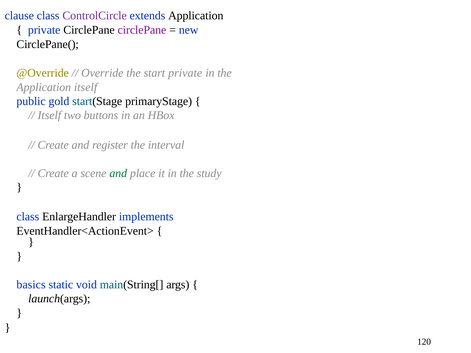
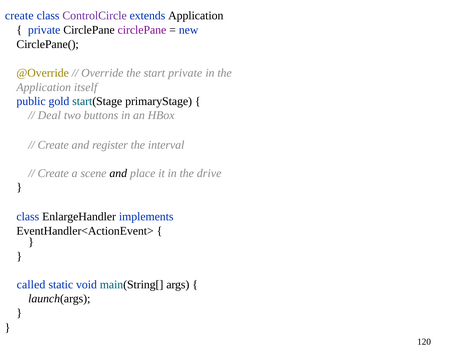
clause at (19, 16): clause -> create
Itself at (49, 115): Itself -> Deal
and at (118, 173) colour: green -> black
study: study -> drive
basics: basics -> called
